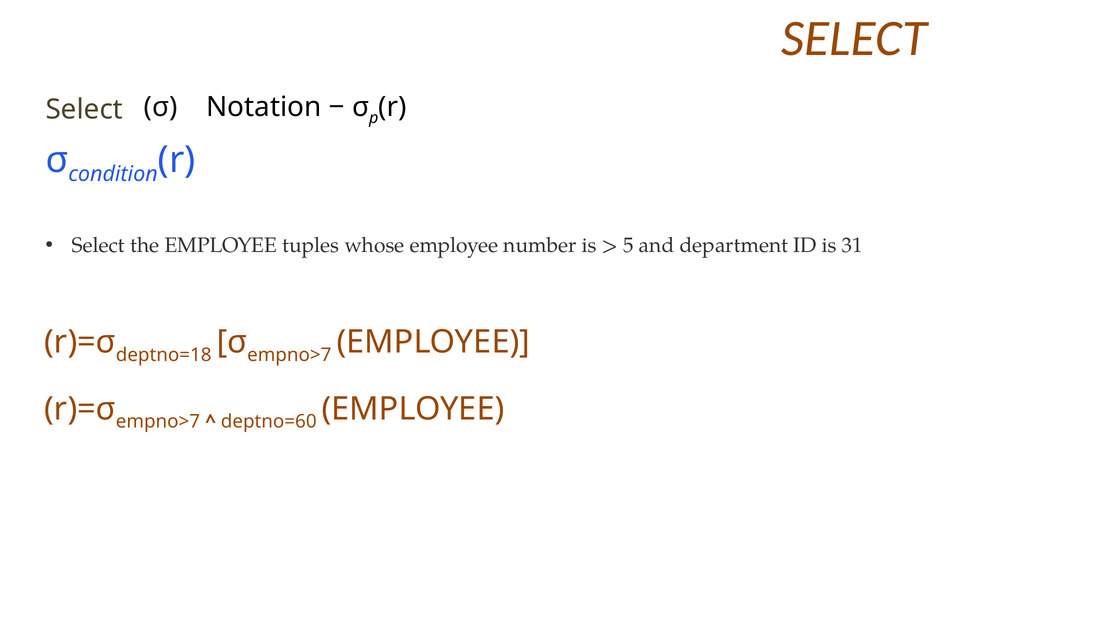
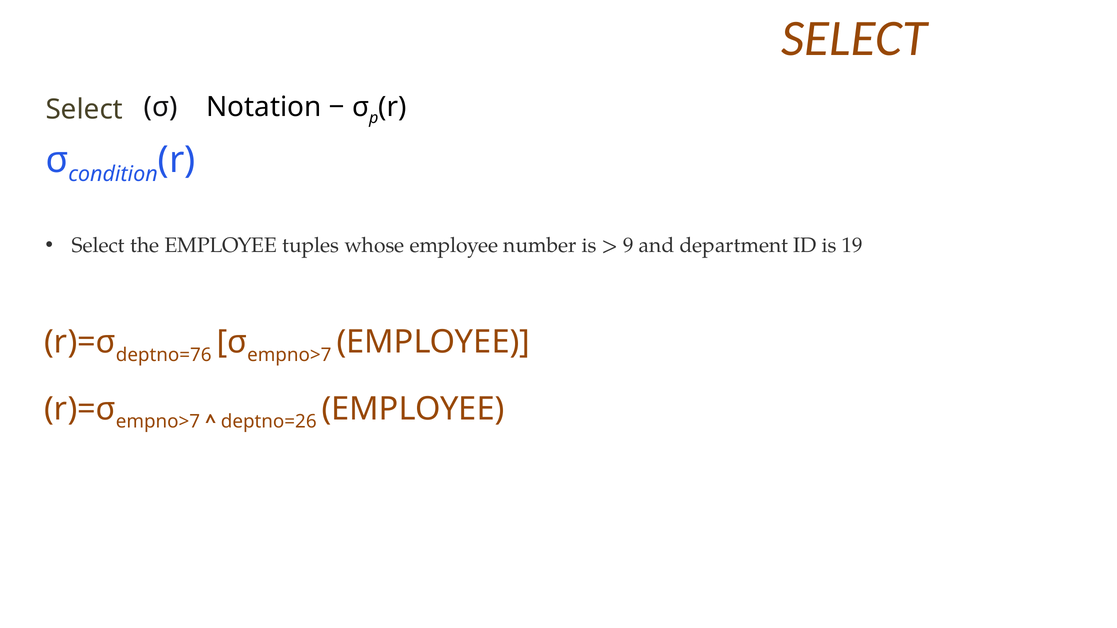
5: 5 -> 9
31: 31 -> 19
deptno=18: deptno=18 -> deptno=76
deptno=60: deptno=60 -> deptno=26
